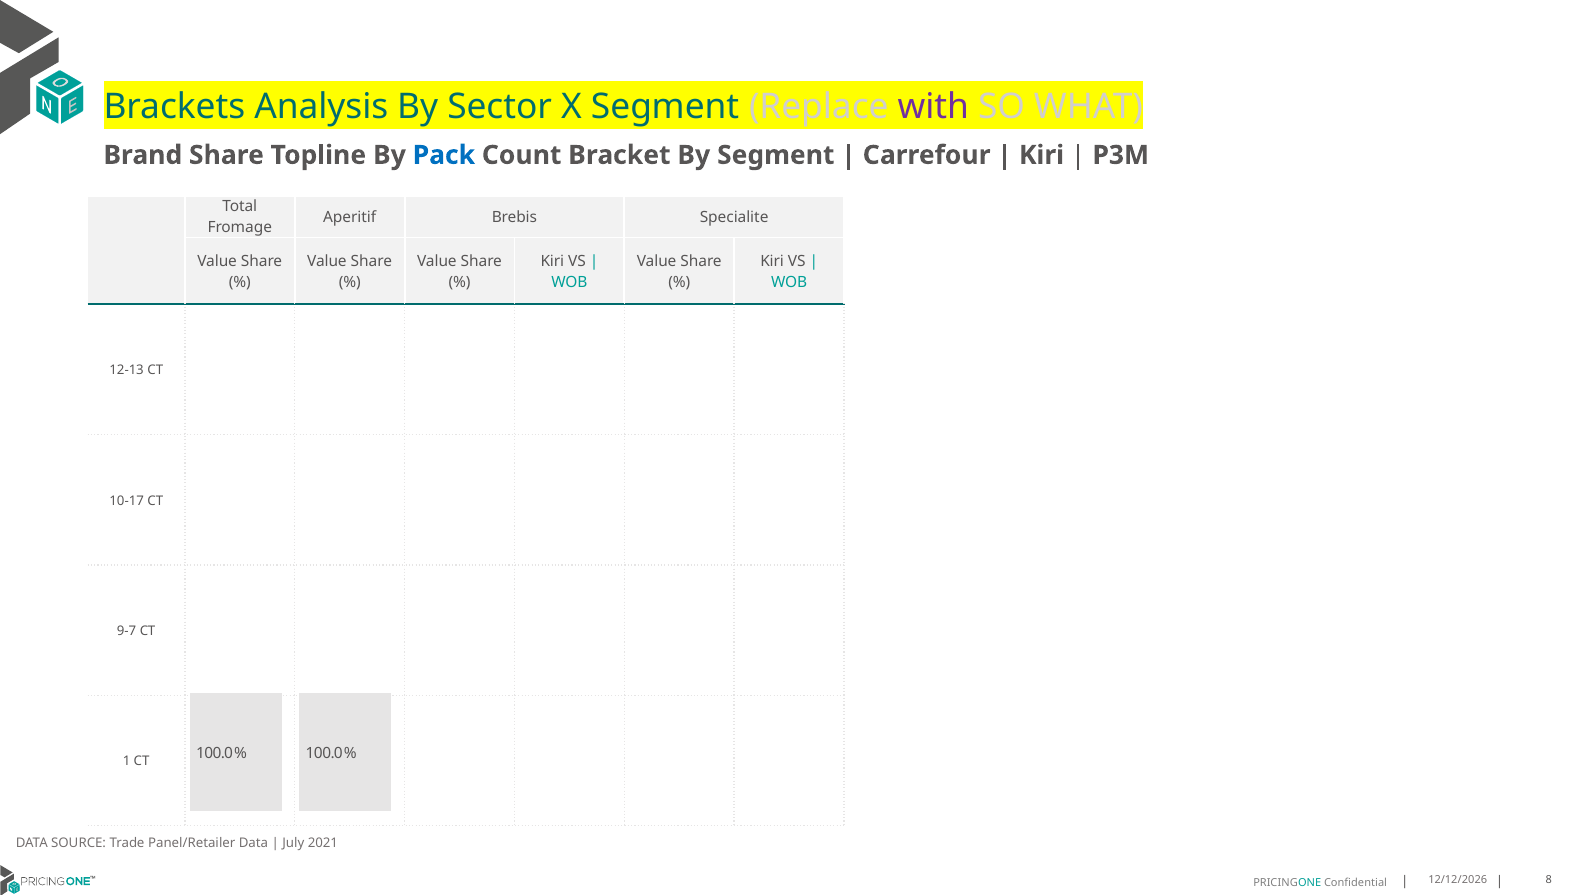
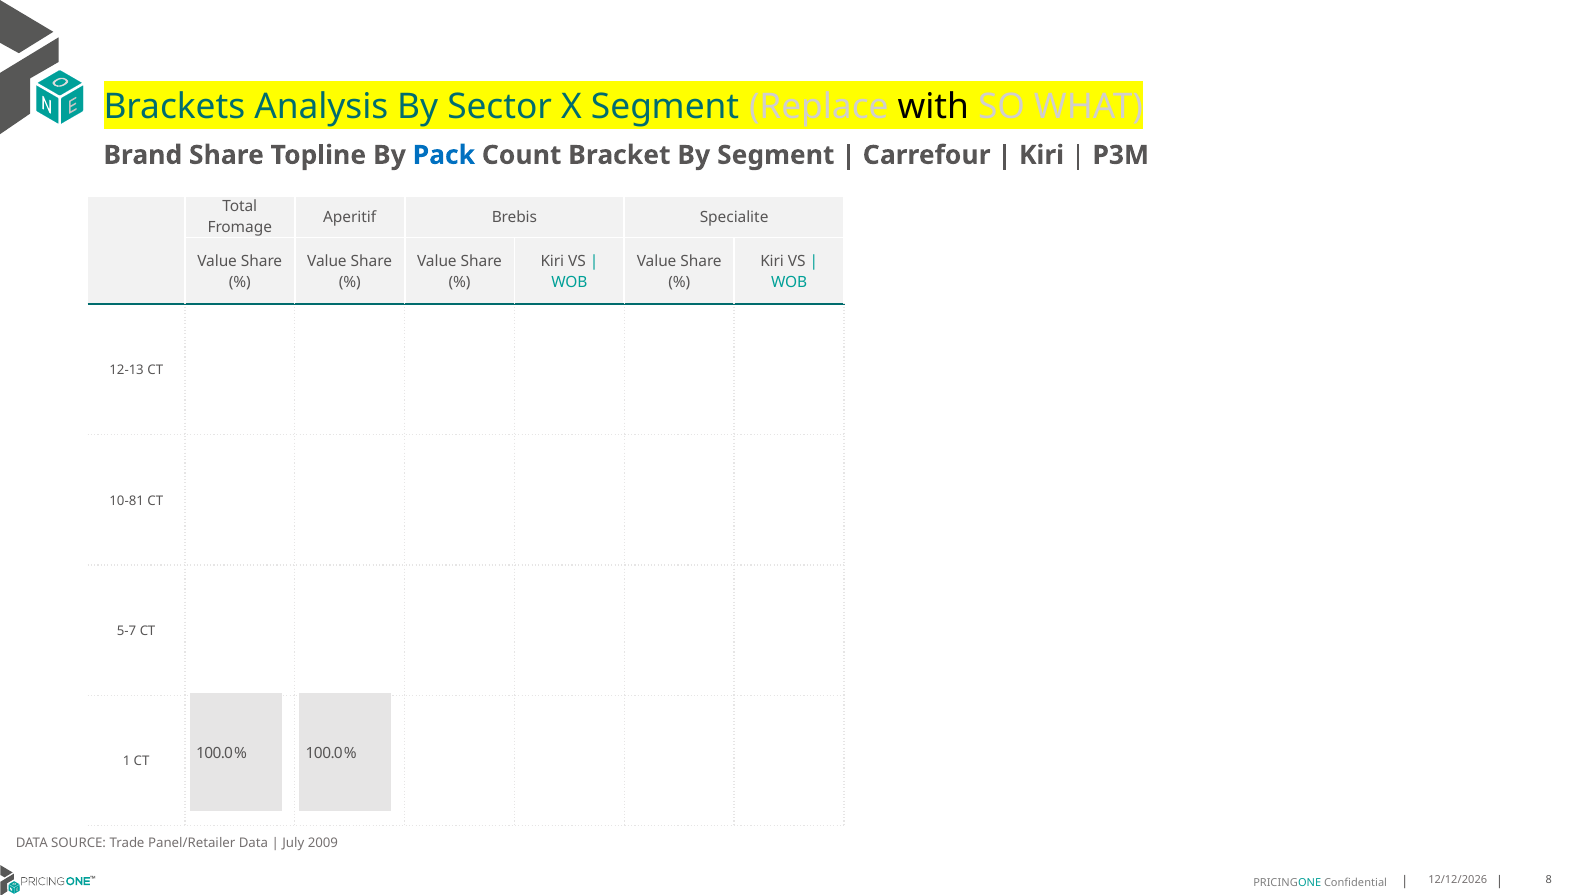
with colour: purple -> black
10-17: 10-17 -> 10-81
9-7: 9-7 -> 5-7
2021: 2021 -> 2009
